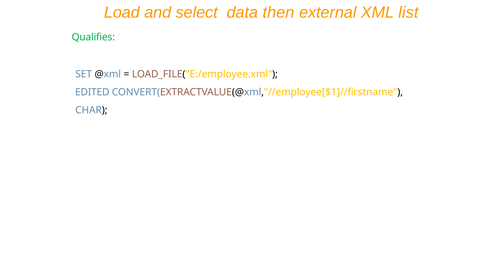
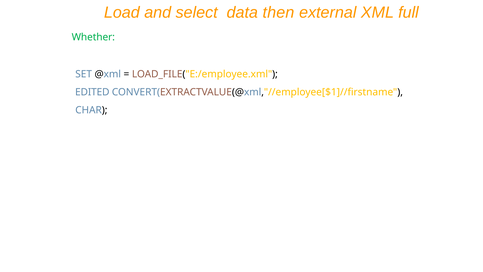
list: list -> full
Qualifies: Qualifies -> Whether
